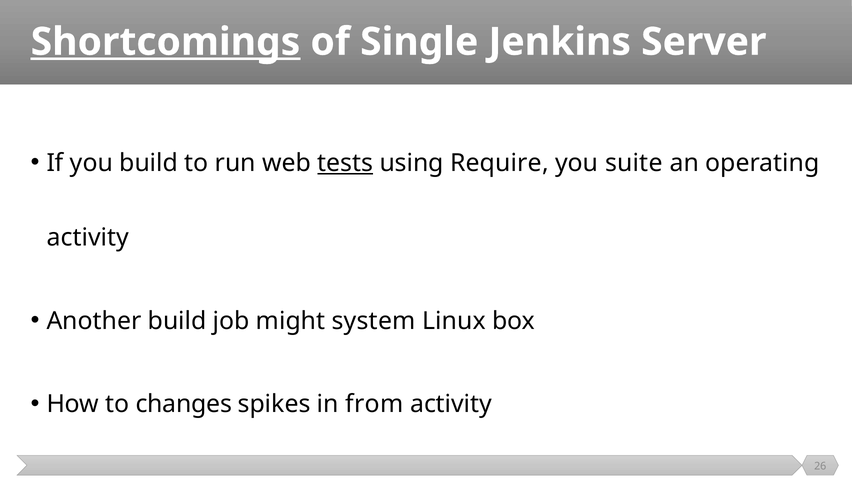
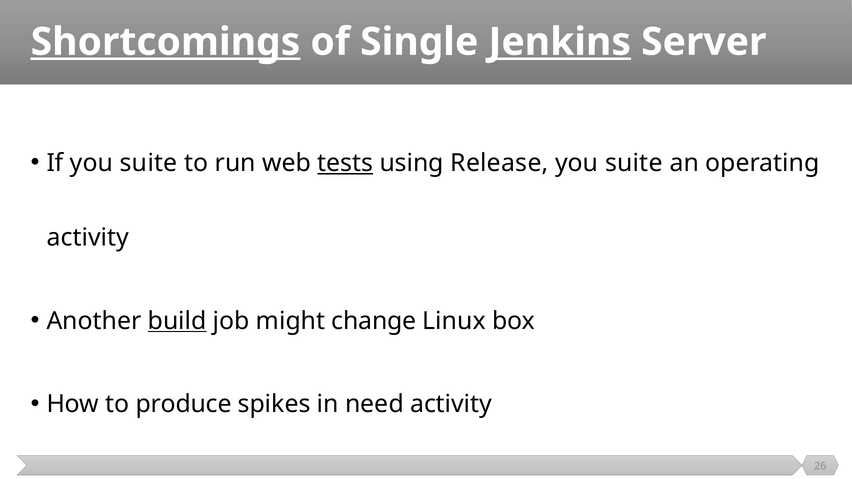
Jenkins underline: none -> present
If you build: build -> suite
Require: Require -> Release
build at (177, 321) underline: none -> present
system: system -> change
changes: changes -> produce
from: from -> need
